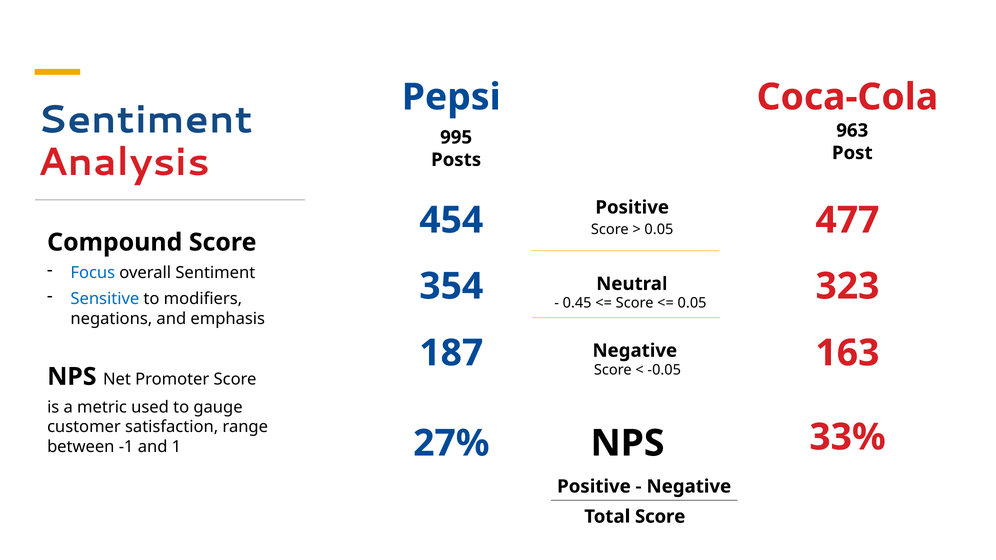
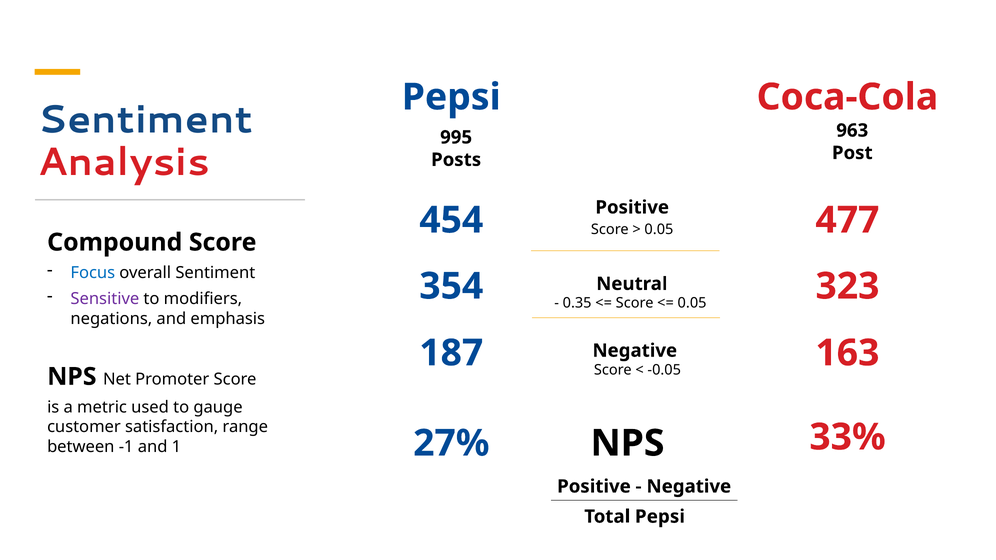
Sensitive colour: blue -> purple
0.45: 0.45 -> 0.35
Total Score: Score -> Pepsi
